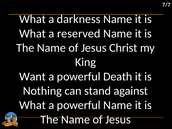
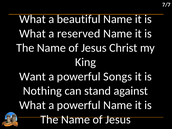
darkness: darkness -> beautiful
Death: Death -> Songs
